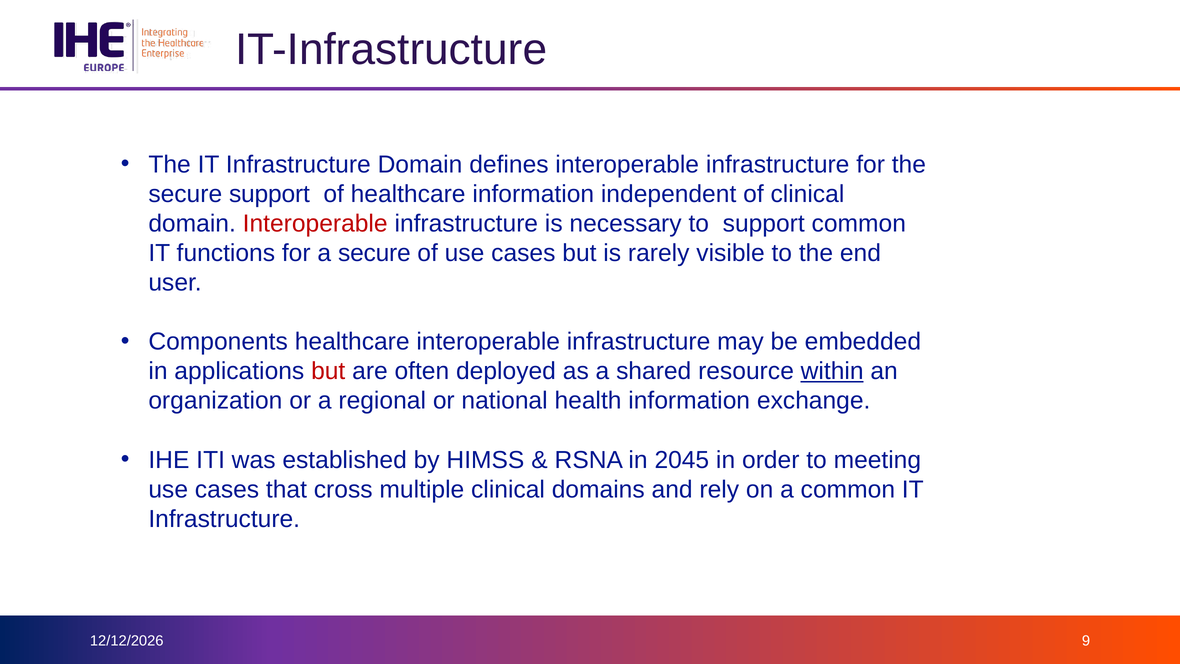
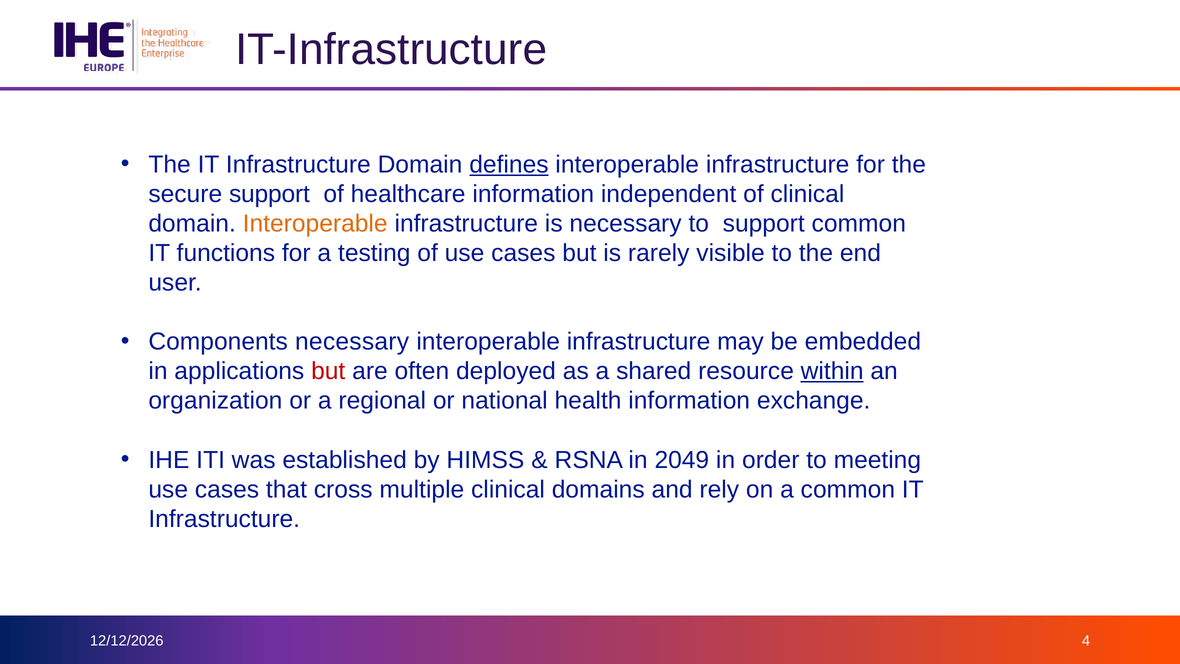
defines underline: none -> present
Interoperable at (315, 224) colour: red -> orange
a secure: secure -> testing
Components healthcare: healthcare -> necessary
2045: 2045 -> 2049
9: 9 -> 4
